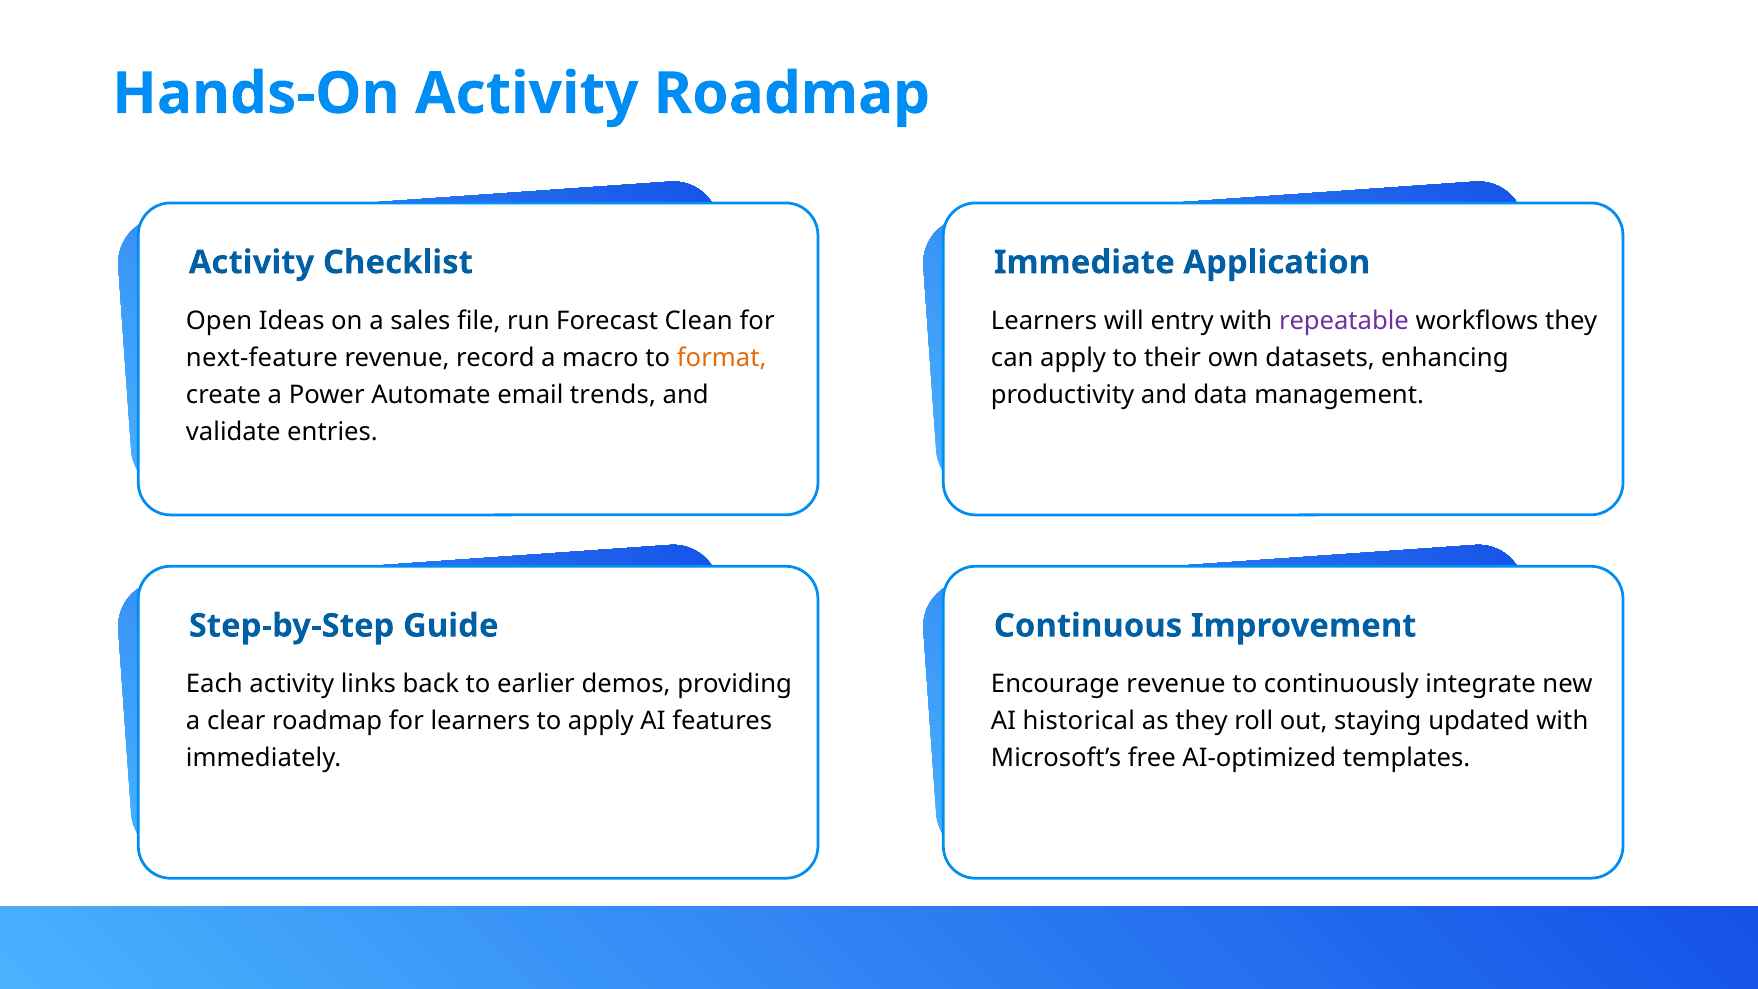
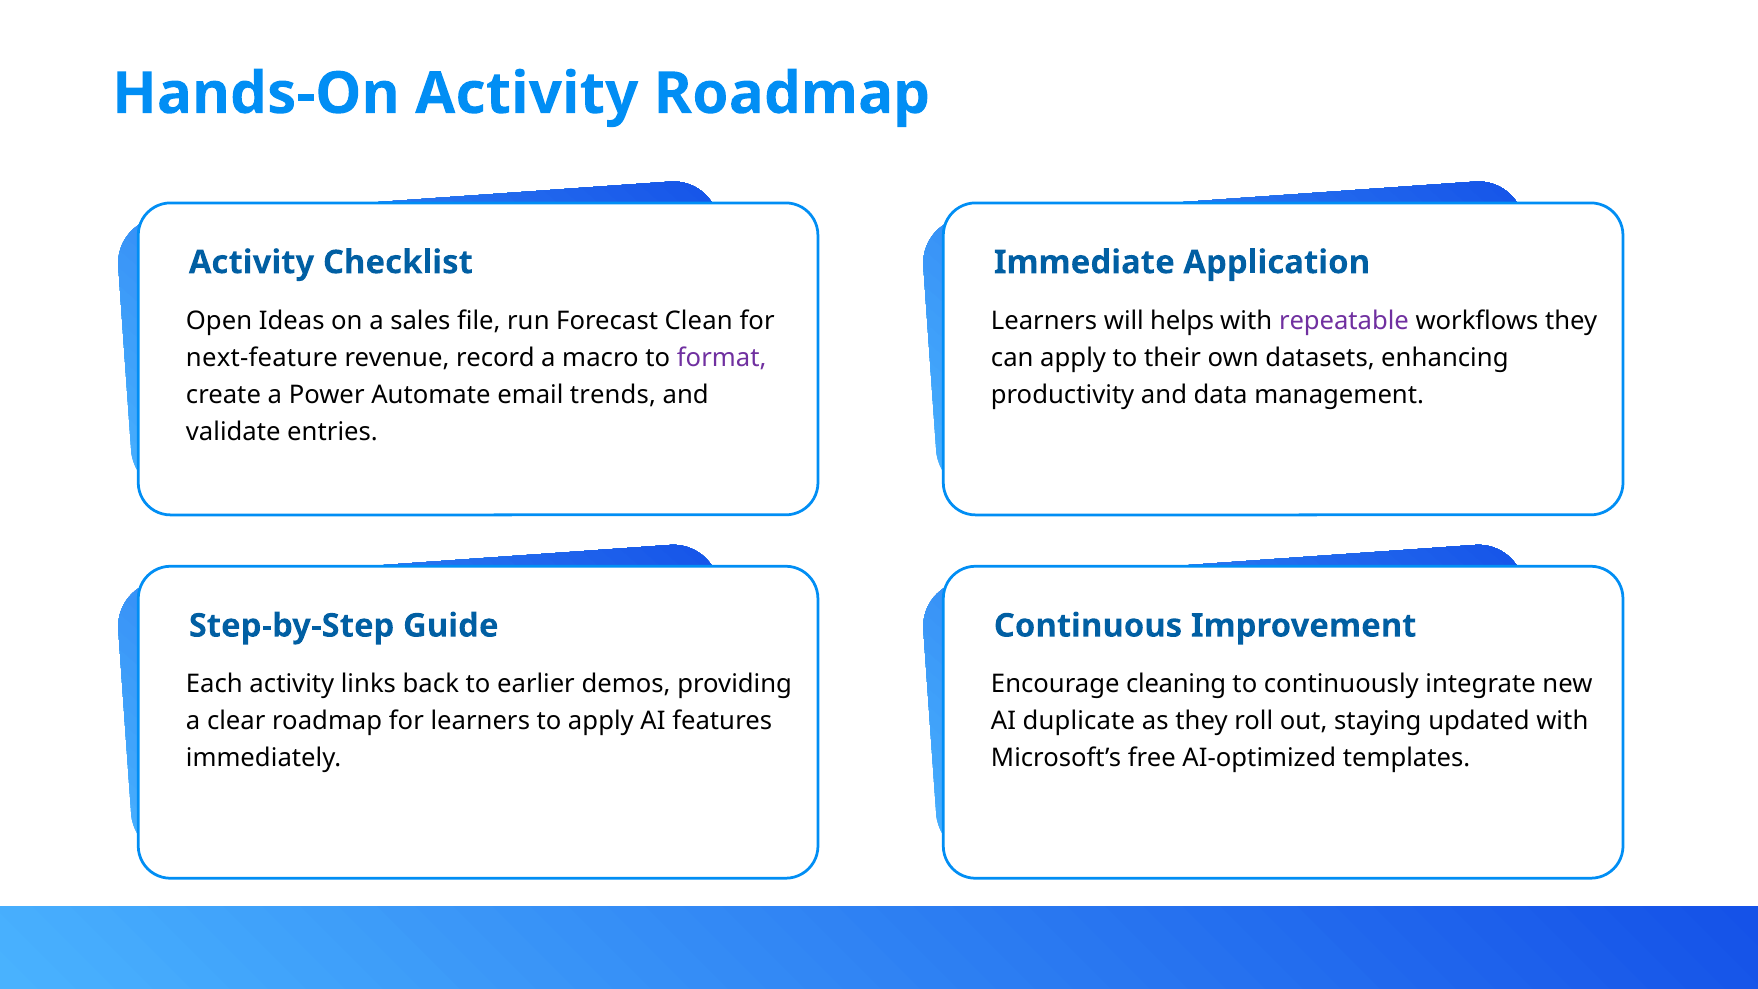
entry: entry -> helps
format colour: orange -> purple
Encourage revenue: revenue -> cleaning
historical: historical -> duplicate
